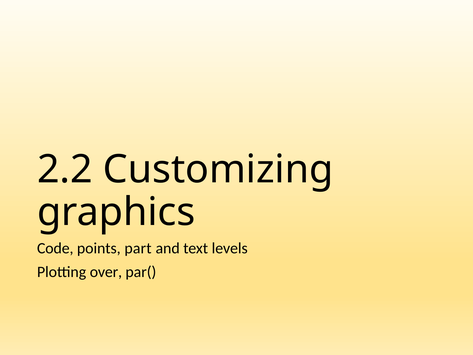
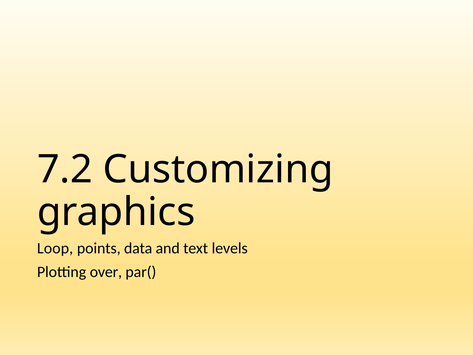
2.2: 2.2 -> 7.2
Code: Code -> Loop
part: part -> data
